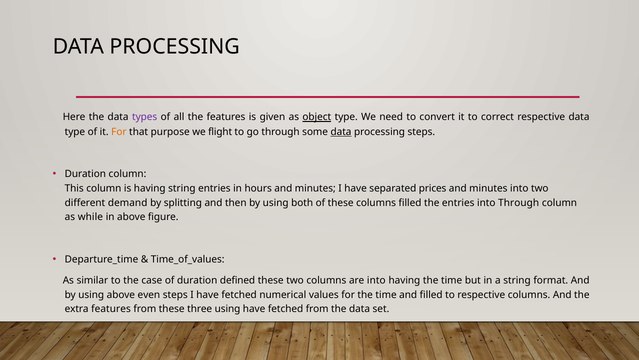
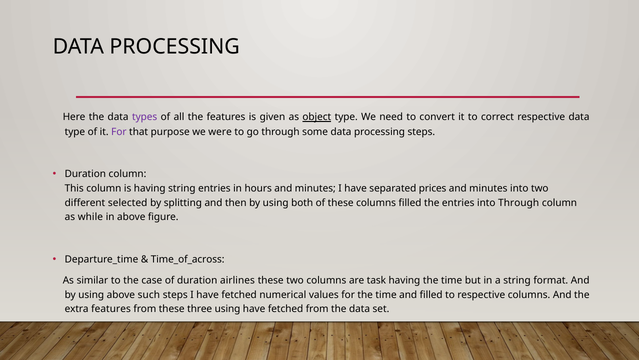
For at (119, 132) colour: orange -> purple
flight: flight -> were
data at (341, 132) underline: present -> none
demand: demand -> selected
Time_of_values: Time_of_values -> Time_of_across
defined: defined -> airlines
are into: into -> task
even: even -> such
